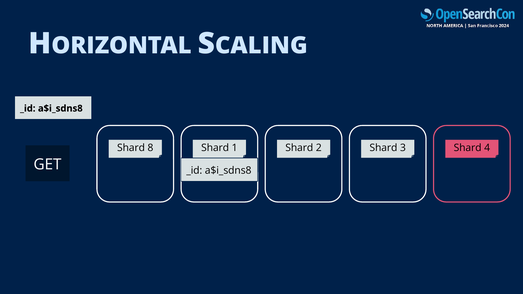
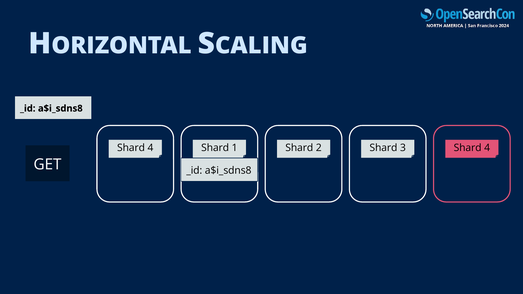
8 at (150, 148): 8 -> 4
